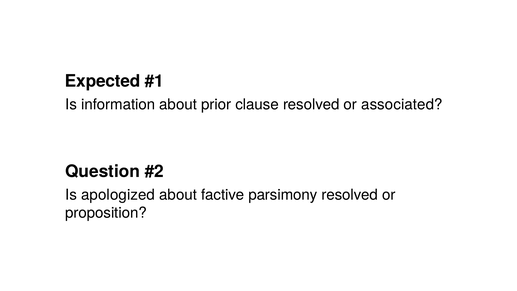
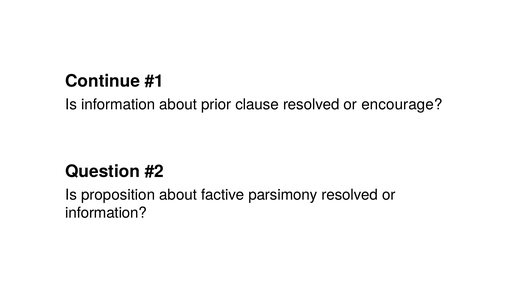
Expected: Expected -> Continue
associated: associated -> encourage
apologized: apologized -> proposition
proposition at (106, 213): proposition -> information
